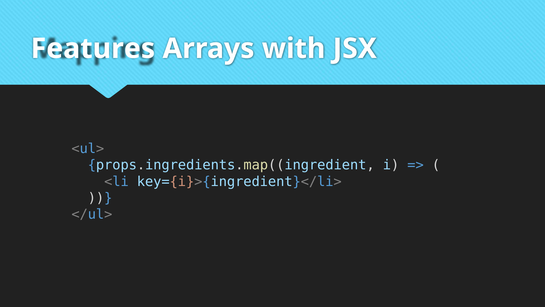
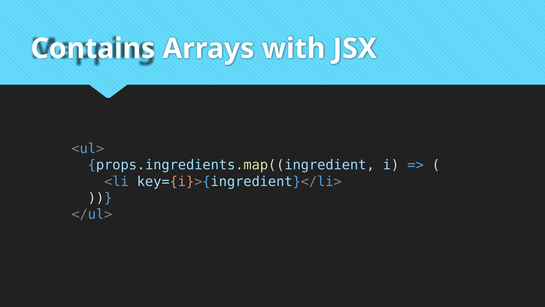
Features: Features -> Contains
